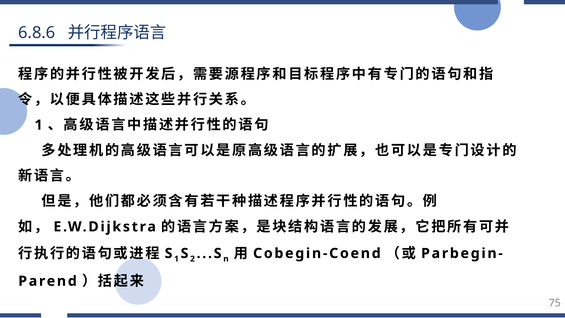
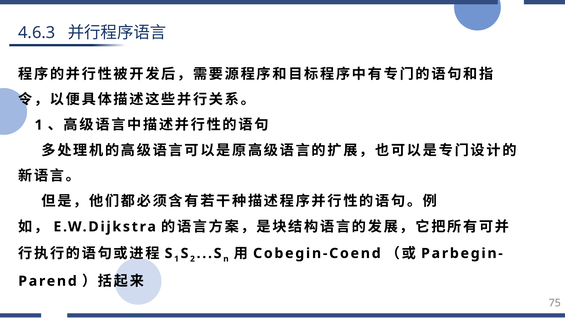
6.8.6: 6.8.6 -> 4.6.3
